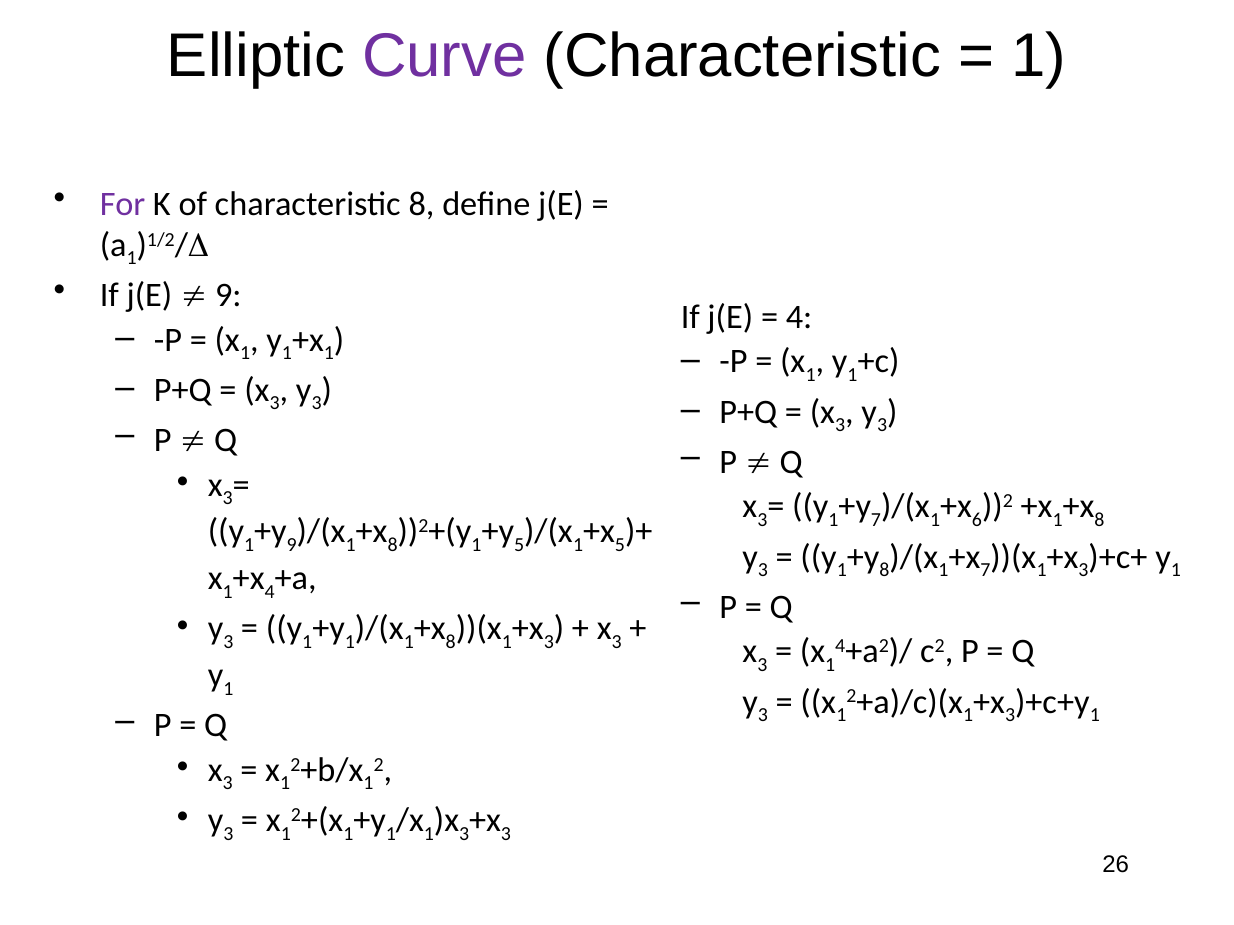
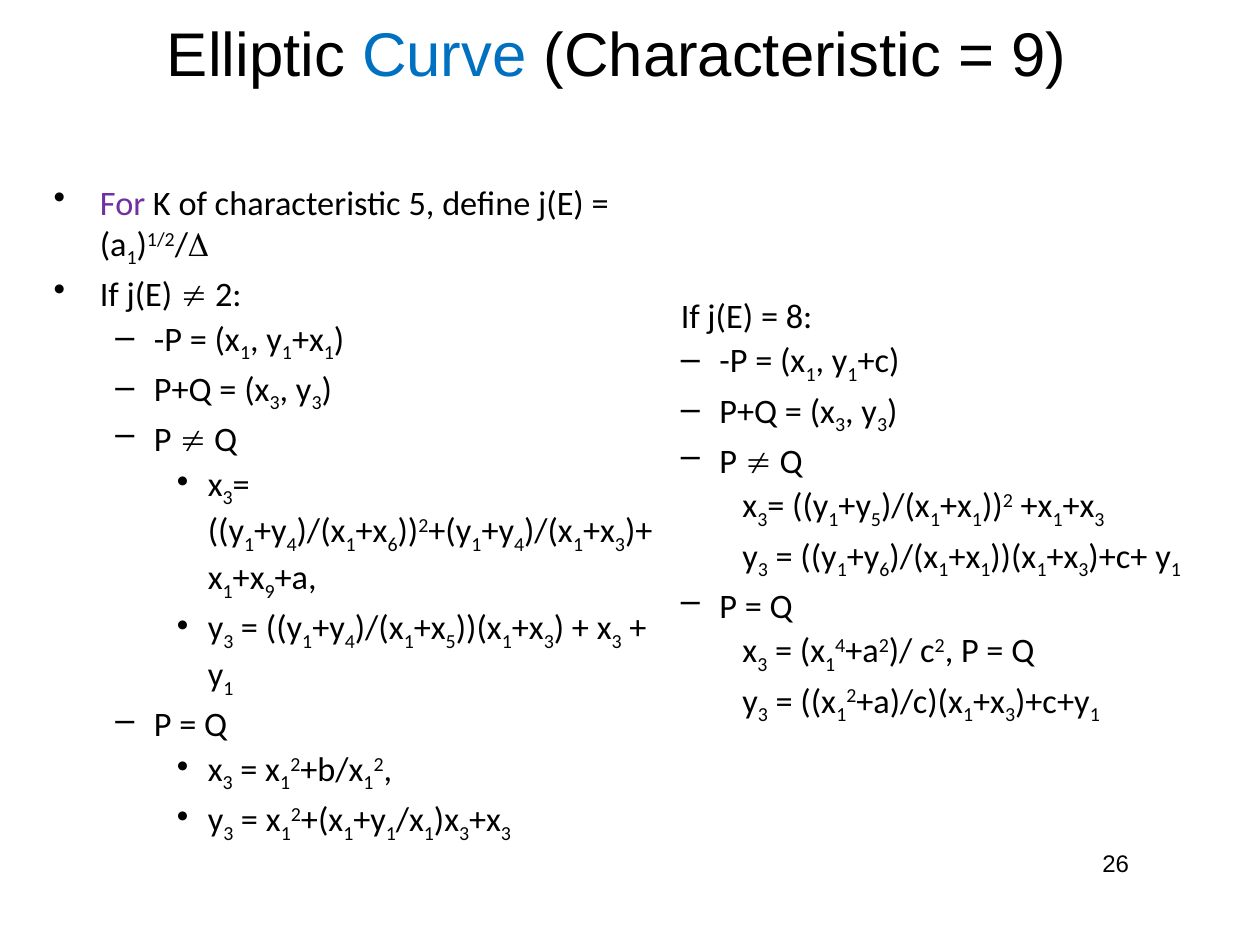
Curve colour: purple -> blue
1 at (1039, 56): 1 -> 9
characteristic 8: 8 -> 5
9 at (228, 295): 9 -> 2
4 at (799, 317): 4 -> 8
7 at (876, 520): 7 -> 5
6 at (977, 520): 6 -> 1
8 at (1100, 520): 8 -> 3
9 at (292, 545): 9 -> 4
8 at (393, 545): 8 -> 6
5 at (519, 545): 5 -> 4
5 at (620, 545): 5 -> 3
8 at (884, 570): 8 -> 6
7 at (985, 570): 7 -> 1
4 at (270, 592): 4 -> 9
1 at (350, 642): 1 -> 4
8 at (451, 642): 8 -> 5
